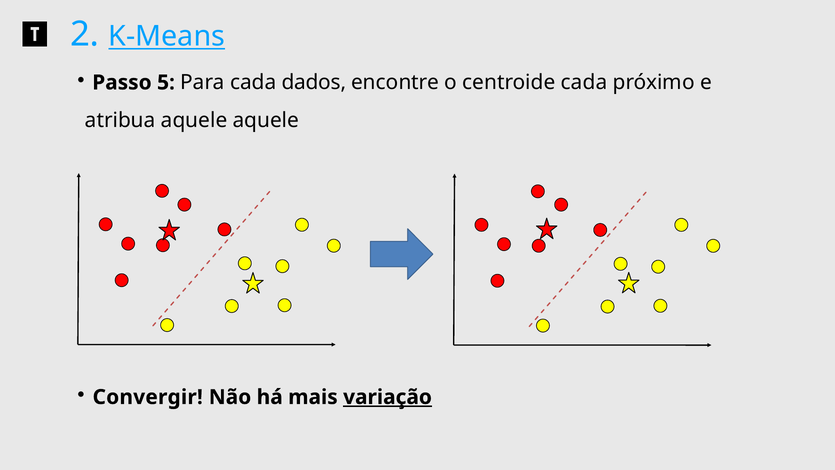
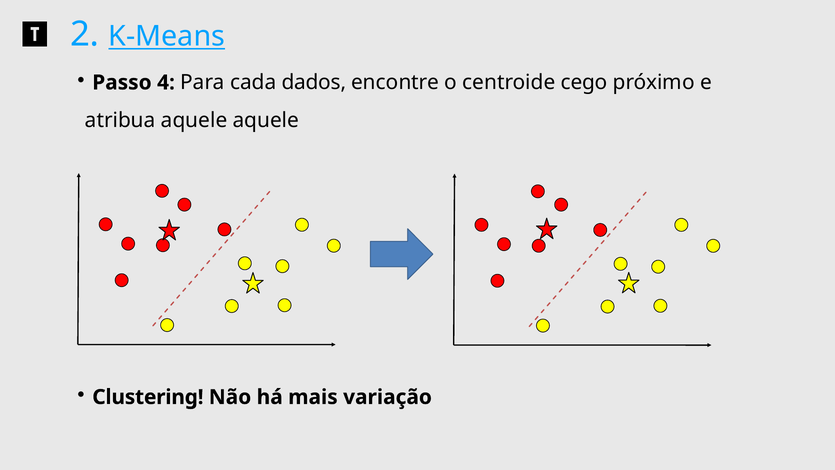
5: 5 -> 4
centroide cada: cada -> cego
Convergir: Convergir -> Clustering
variação underline: present -> none
